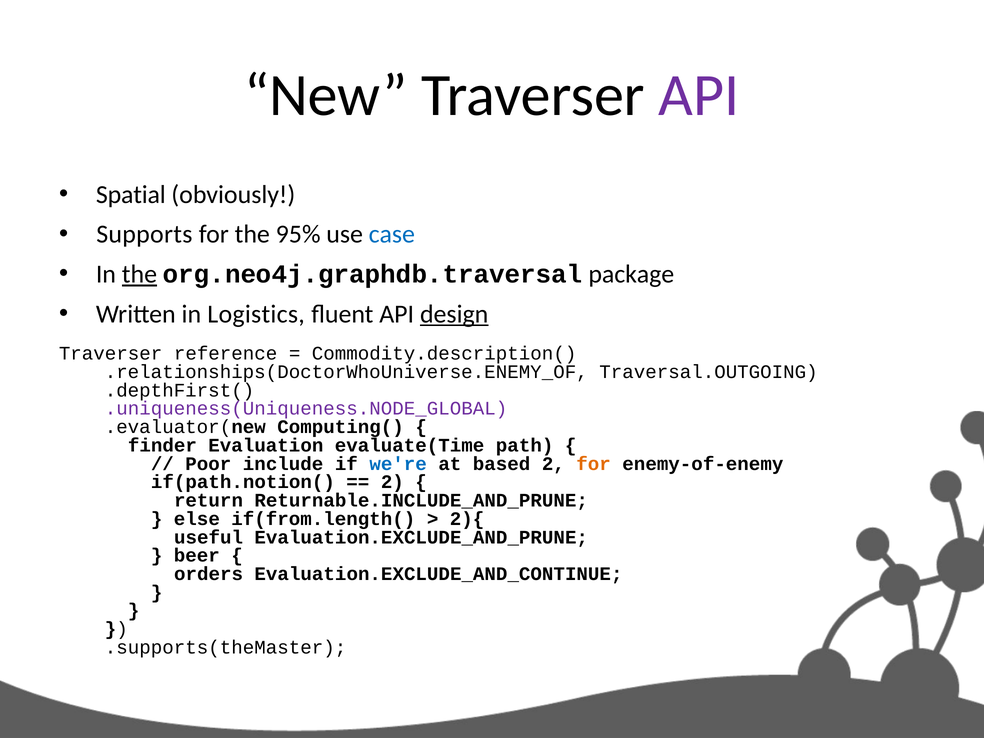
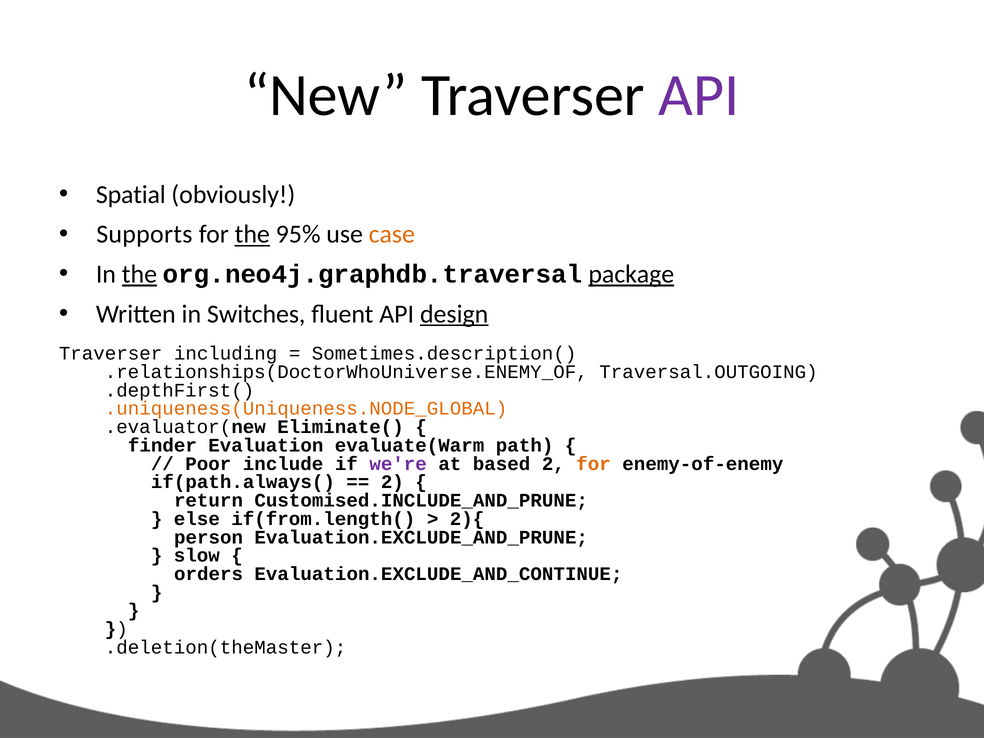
the at (252, 234) underline: none -> present
case colour: blue -> orange
package underline: none -> present
Logistics: Logistics -> Switches
reference: reference -> including
Commodity.description(: Commodity.description( -> Sometimes.description(
.uniqueness(Uniqueness.NODE_GLOBAL colour: purple -> orange
Computing(: Computing( -> Eliminate(
evaluate(Time: evaluate(Time -> evaluate(Warm
we're colour: blue -> purple
if(path.notion(: if(path.notion( -> if(path.always(
Returnable.INCLUDE_AND_PRUNE: Returnable.INCLUDE_AND_PRUNE -> Customised.INCLUDE_AND_PRUNE
useful: useful -> person
beer: beer -> slow
.supports(theMaster: .supports(theMaster -> .deletion(theMaster
